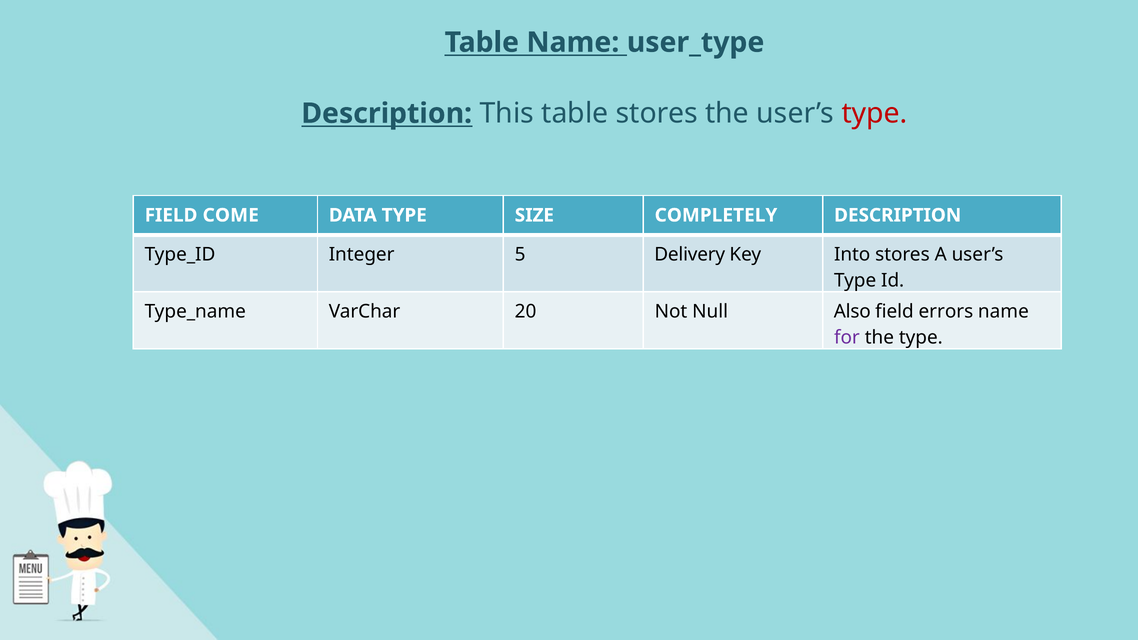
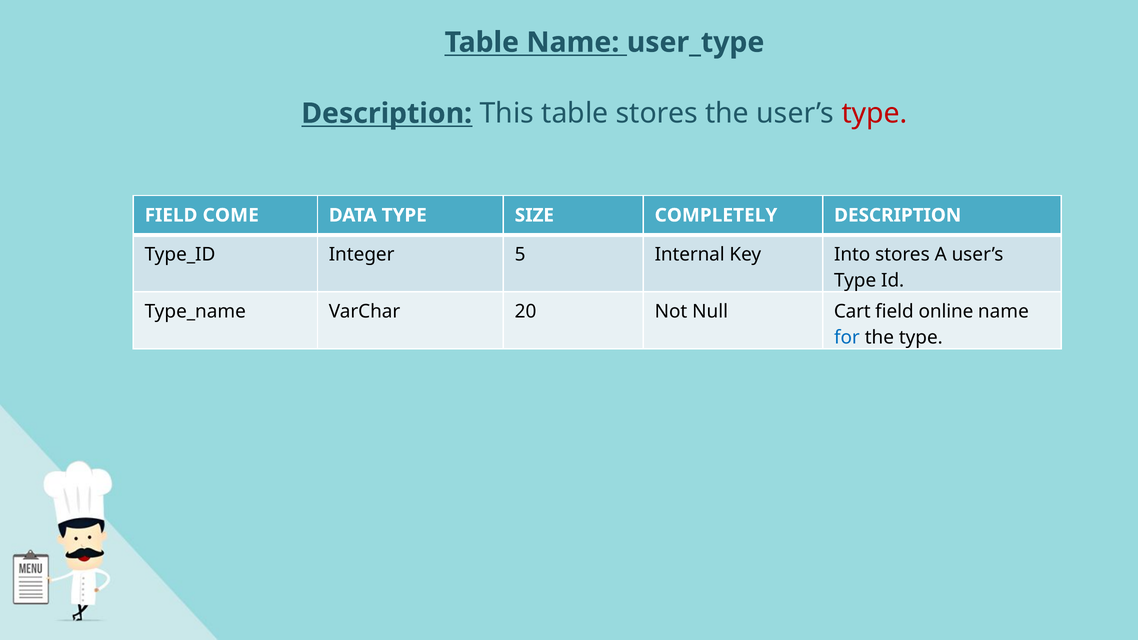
Delivery: Delivery -> Internal
Also: Also -> Cart
errors: errors -> online
for colour: purple -> blue
